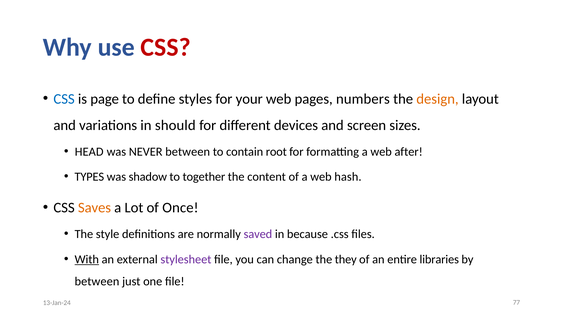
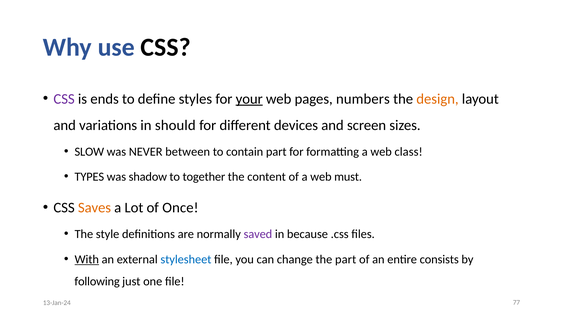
CSS at (166, 47) colour: red -> black
CSS at (64, 99) colour: blue -> purple
page: page -> ends
your underline: none -> present
HEAD: HEAD -> SLOW
contain root: root -> part
after: after -> class
hash: hash -> must
stylesheet colour: purple -> blue
the they: they -> part
libraries: libraries -> consists
between at (97, 281): between -> following
